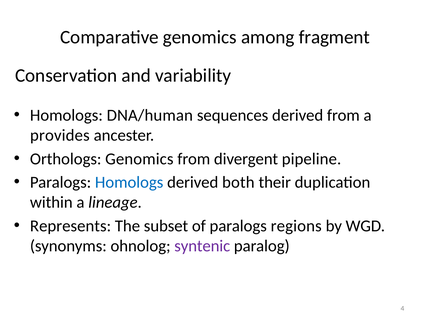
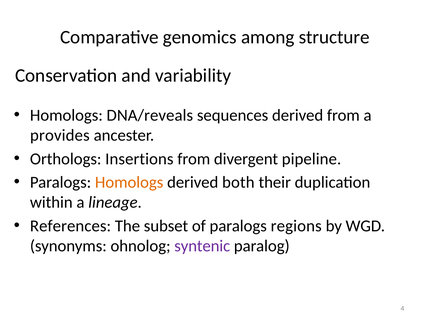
fragment: fragment -> structure
DNA/human: DNA/human -> DNA/reveals
Orthologs Genomics: Genomics -> Insertions
Homologs at (129, 182) colour: blue -> orange
Represents: Represents -> References
